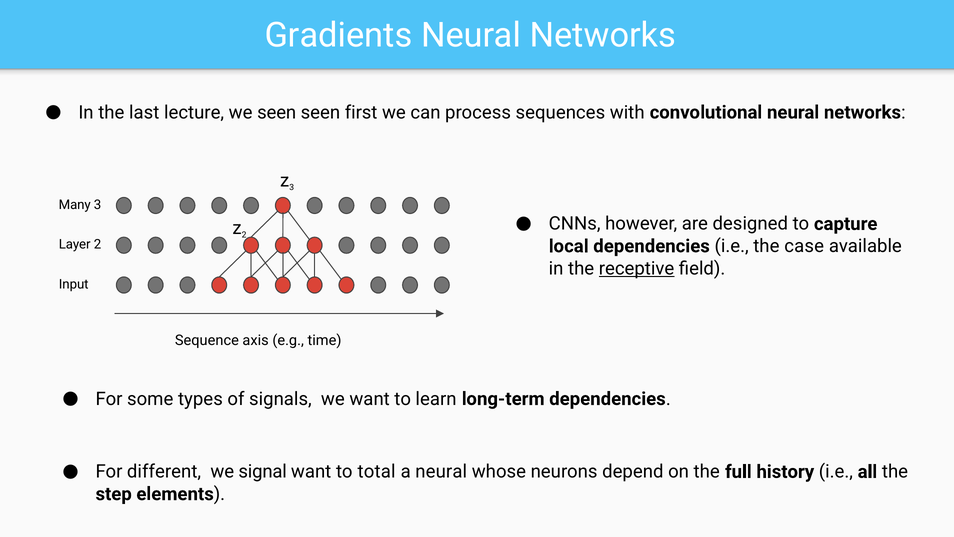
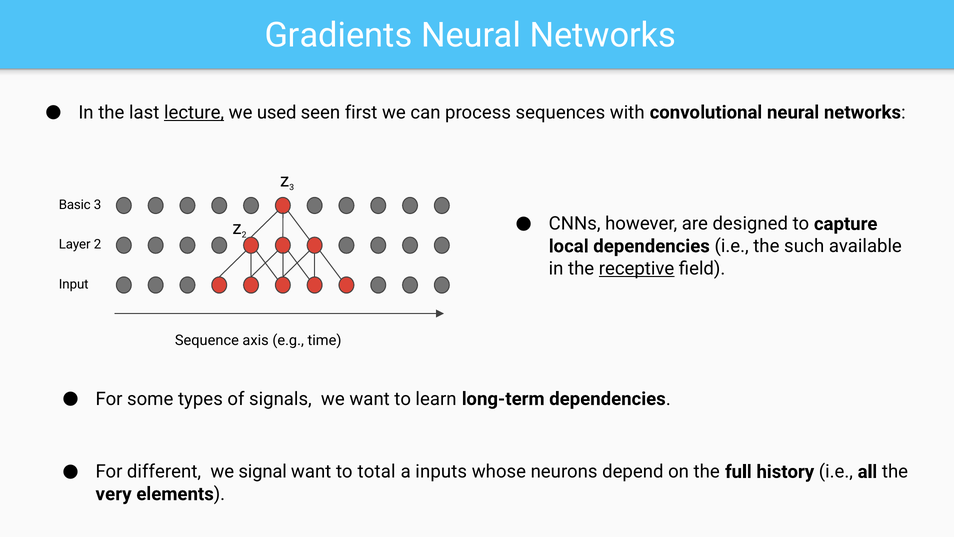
lecture underline: none -> present
we seen: seen -> used
Many: Many -> Basic
case: case -> such
a neural: neural -> inputs
step: step -> very
